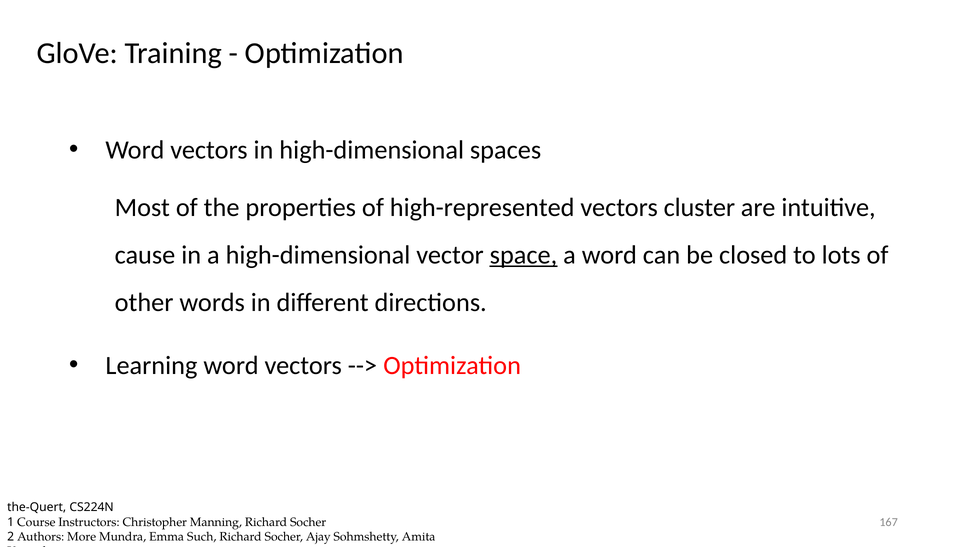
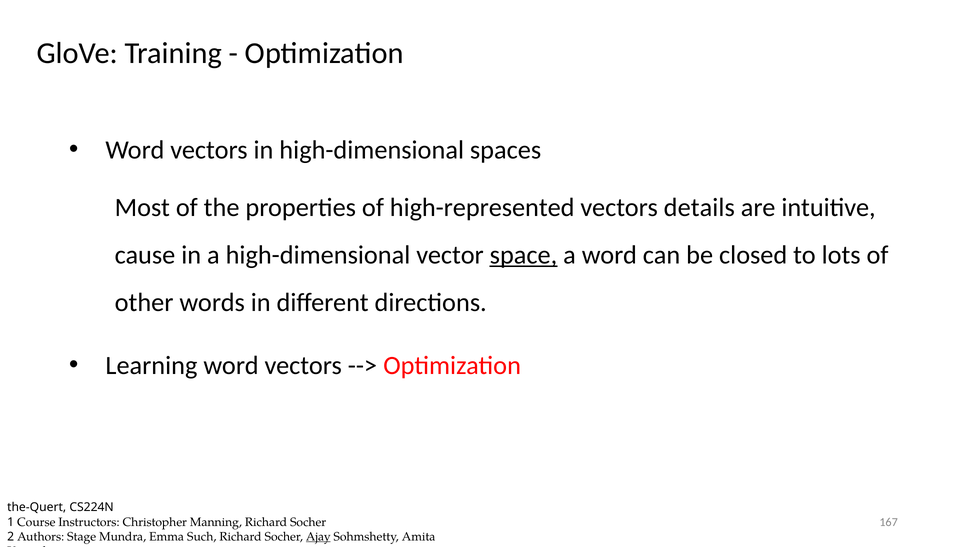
cluster: cluster -> details
More: More -> Stage
Ajay underline: none -> present
